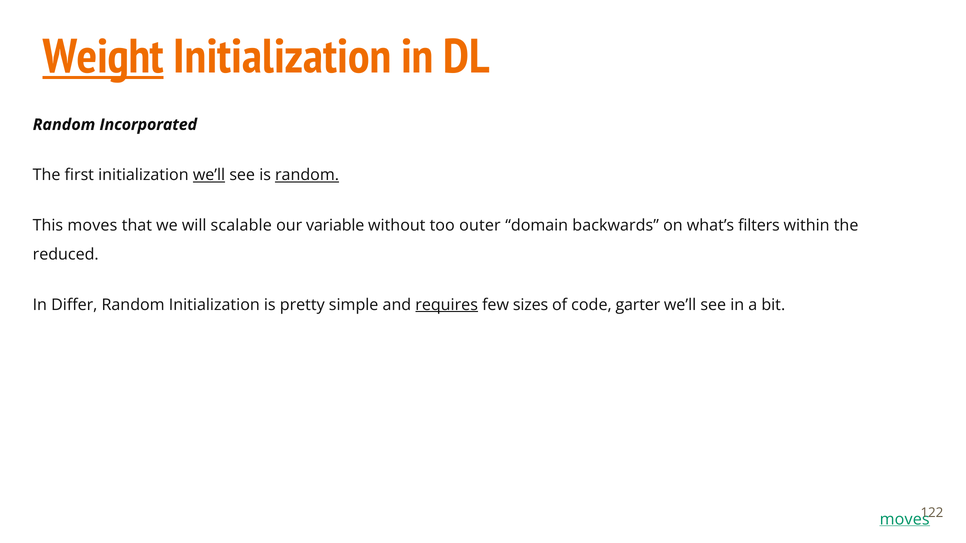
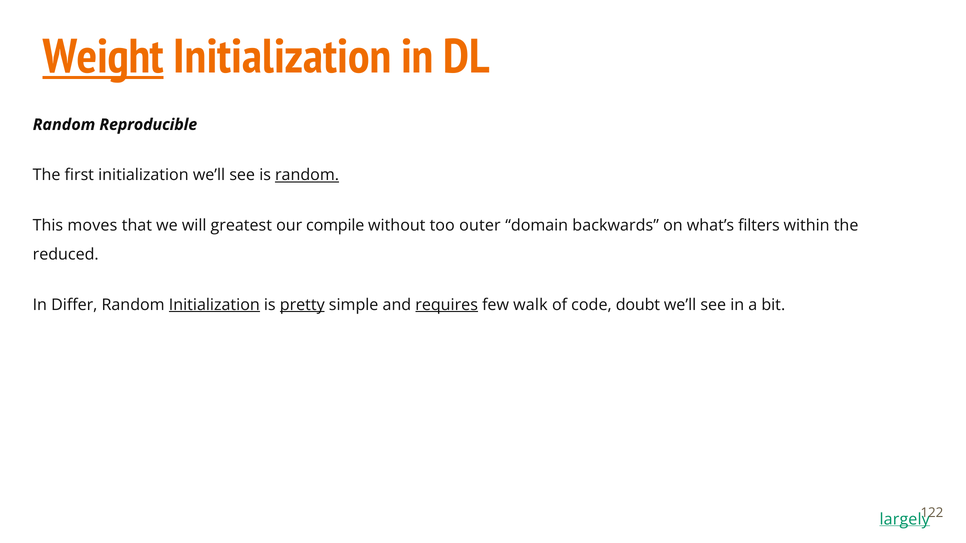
Incorporated: Incorporated -> Reproducible
we’ll at (209, 175) underline: present -> none
scalable: scalable -> greatest
variable: variable -> compile
Initialization at (214, 305) underline: none -> present
pretty underline: none -> present
sizes: sizes -> walk
garter: garter -> doubt
moves at (905, 520): moves -> largely
